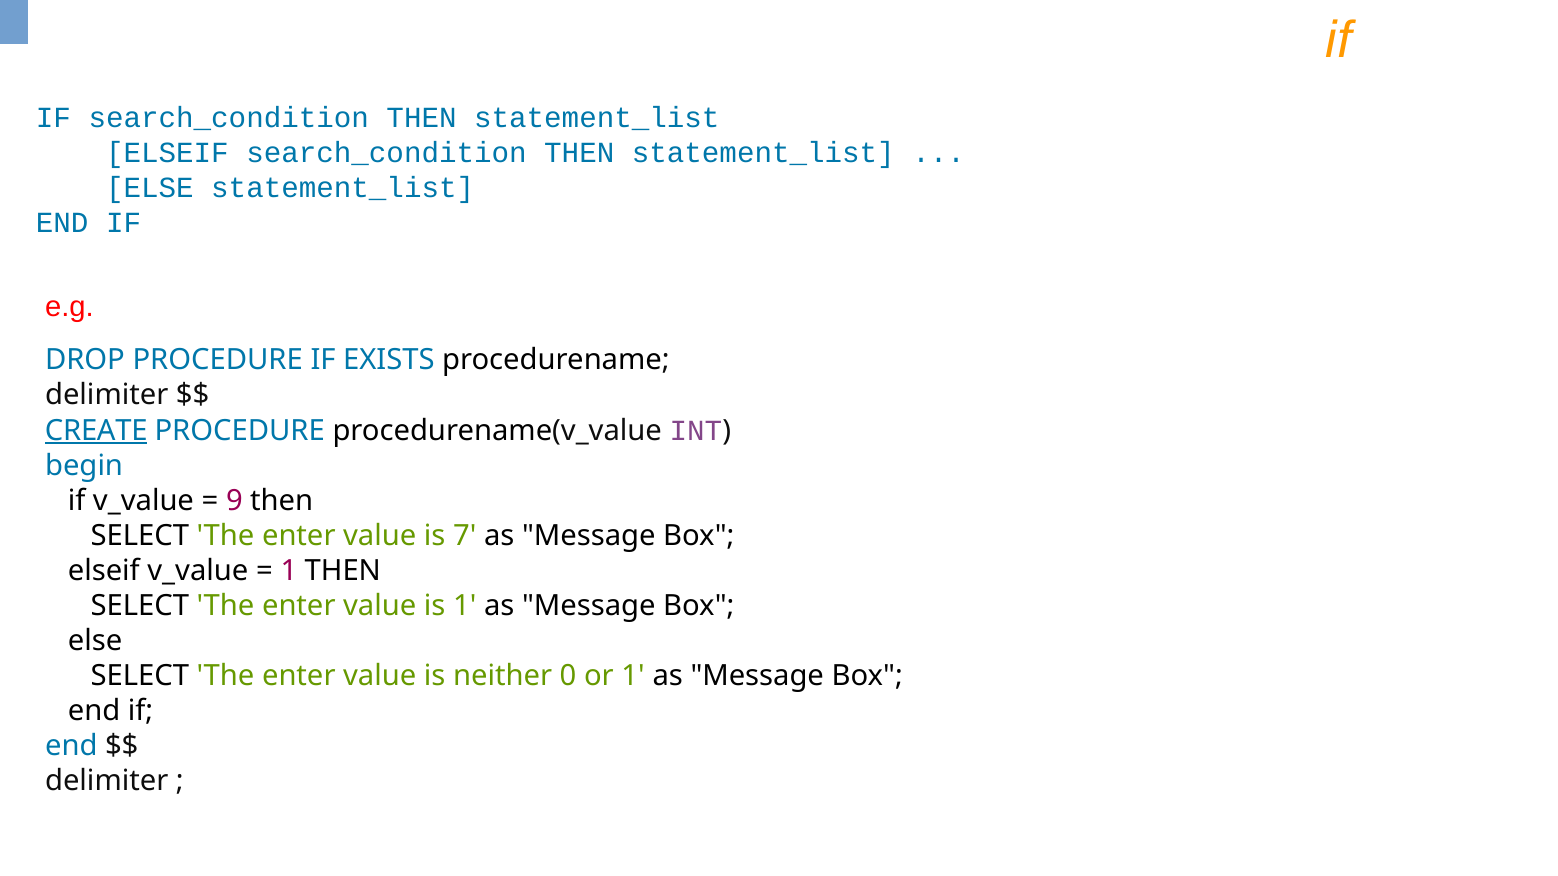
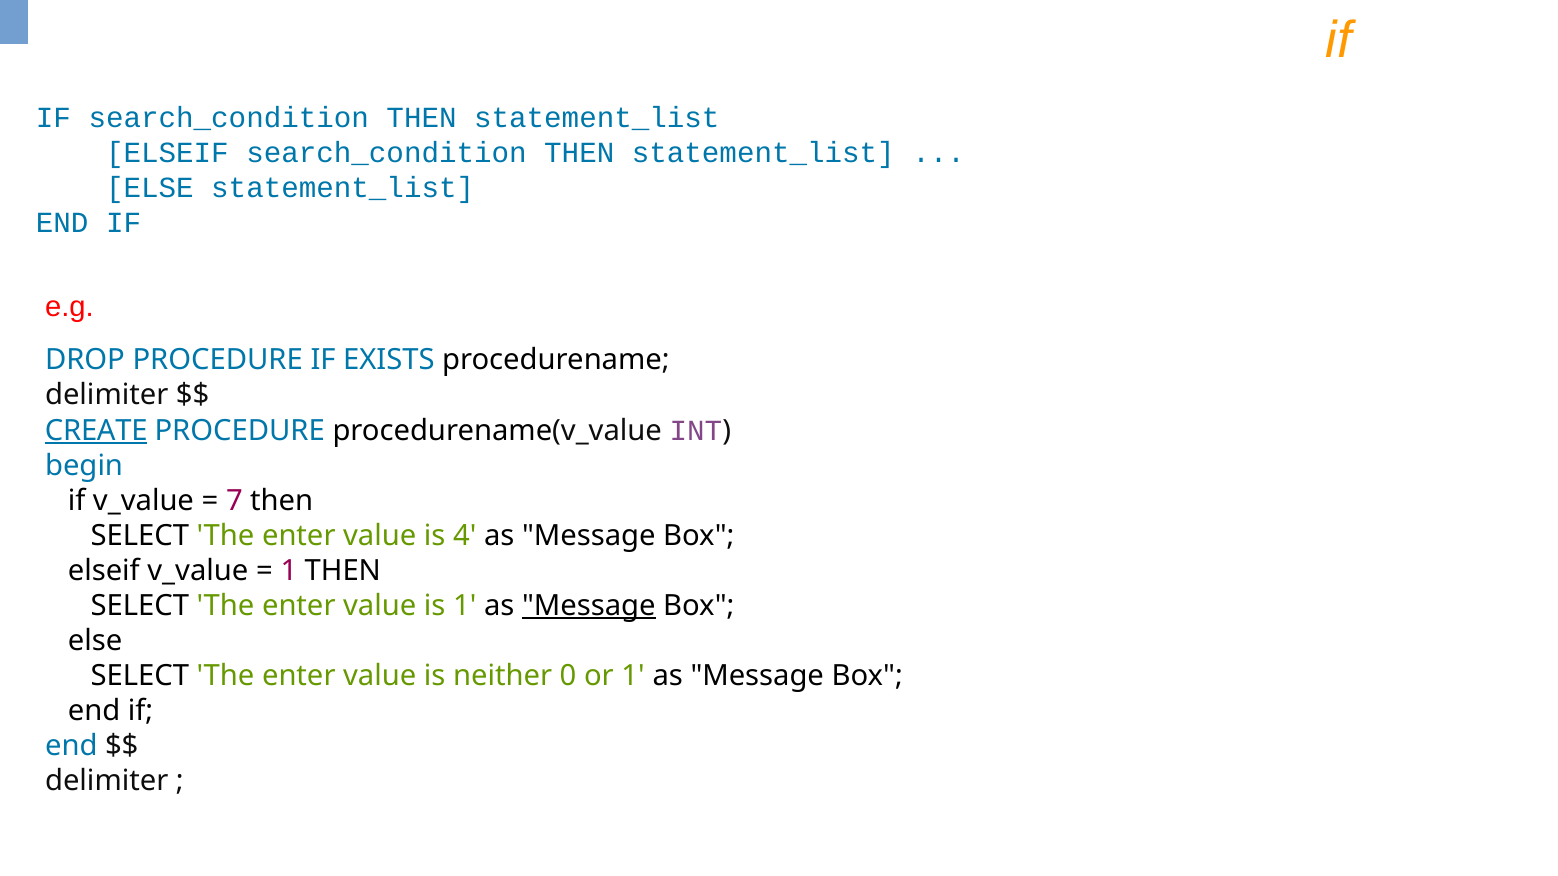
9: 9 -> 7
7: 7 -> 4
Message at (589, 606) underline: none -> present
